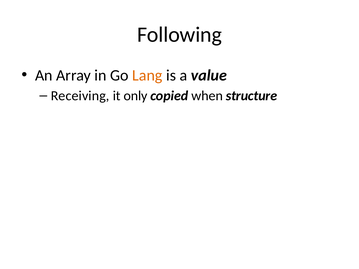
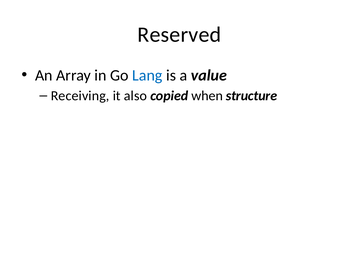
Following: Following -> Reserved
Lang colour: orange -> blue
only: only -> also
